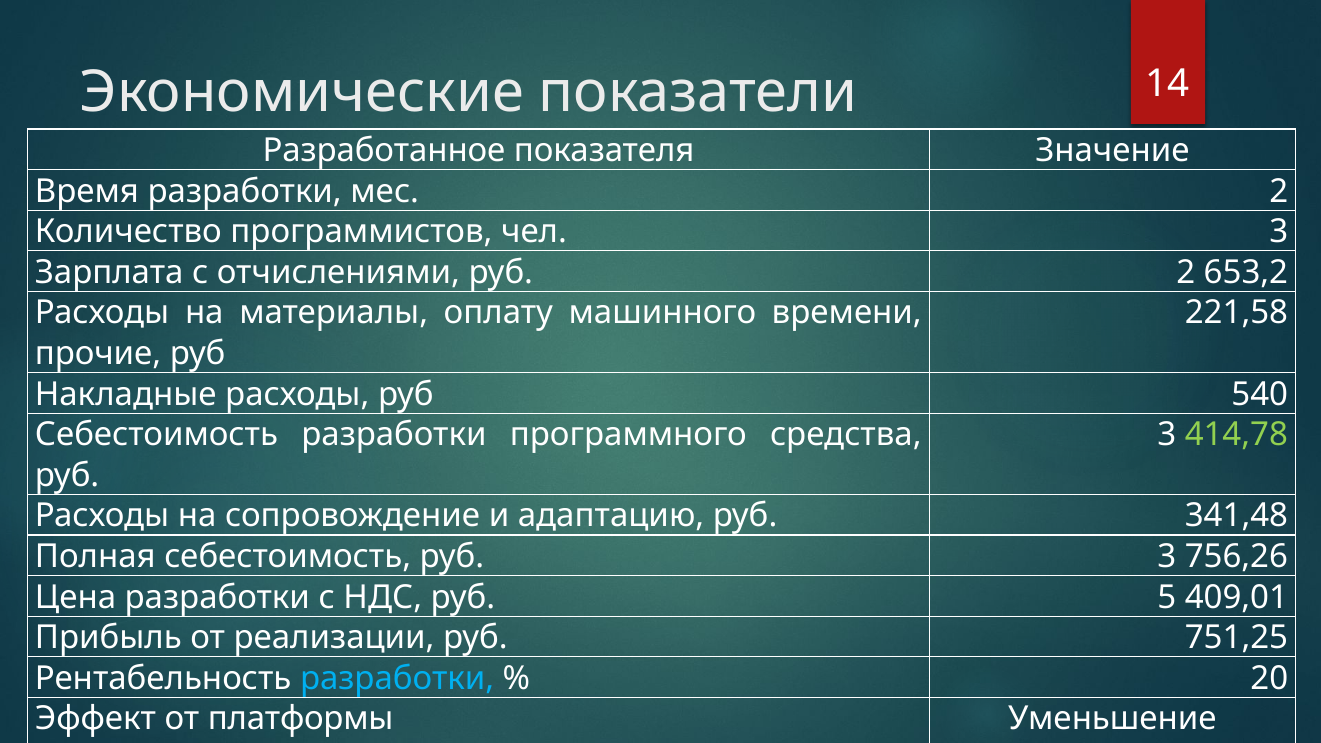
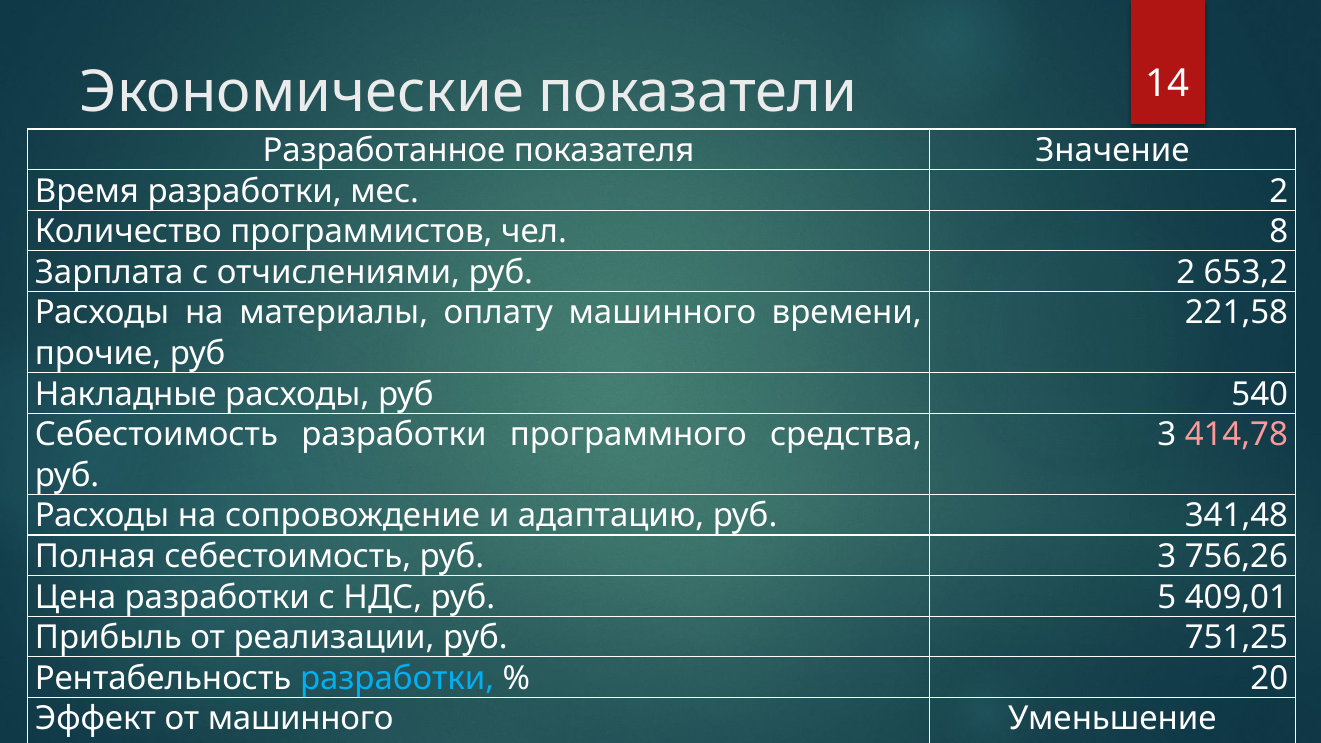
чел 3: 3 -> 8
414,78 colour: light green -> pink
от платформы: платформы -> машинного
